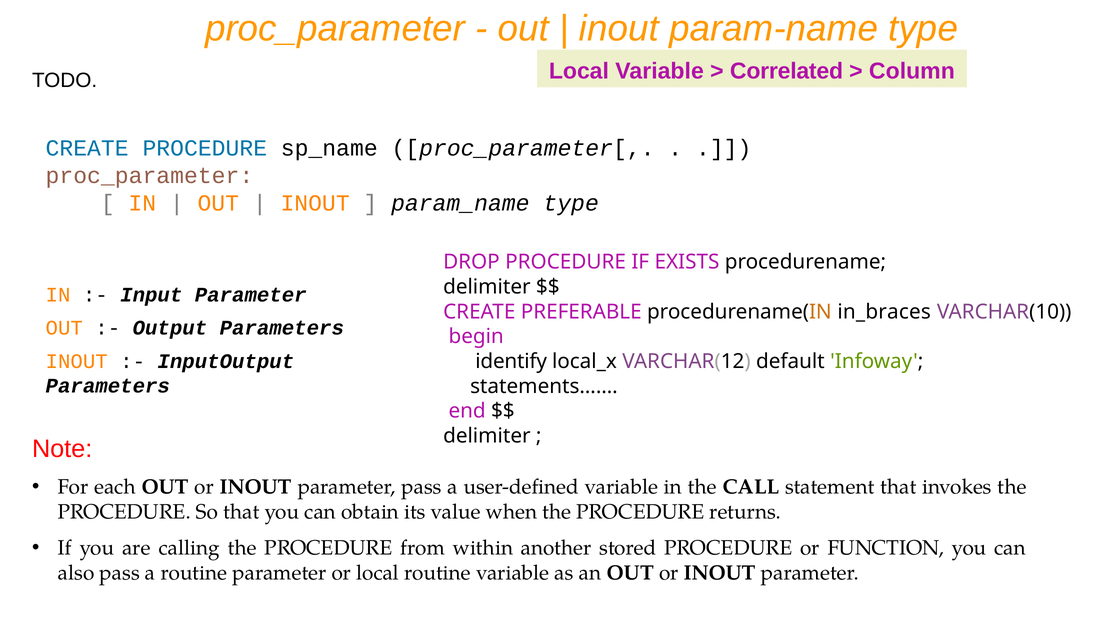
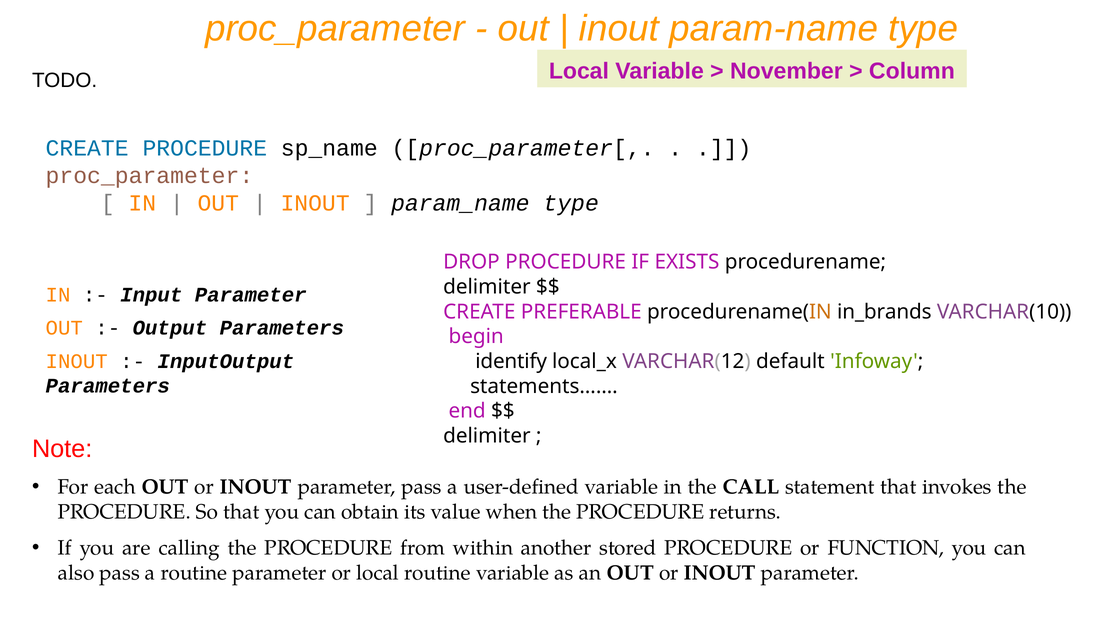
Correlated: Correlated -> November
in_braces: in_braces -> in_brands
